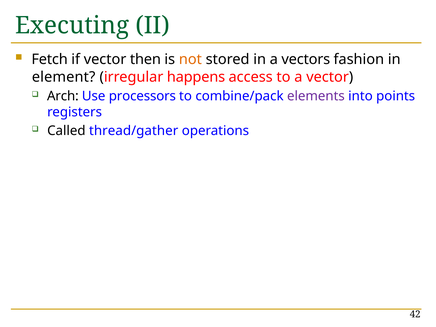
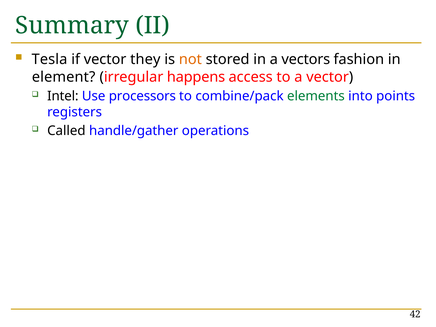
Executing: Executing -> Summary
Fetch: Fetch -> Tesla
then: then -> they
Arch: Arch -> Intel
elements colour: purple -> green
thread/gather: thread/gather -> handle/gather
